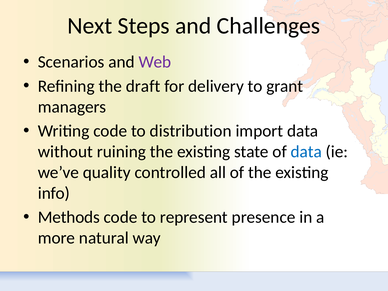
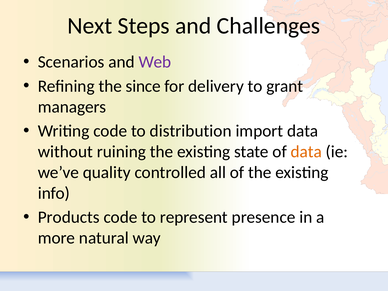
draft: draft -> since
data at (306, 152) colour: blue -> orange
Methods: Methods -> Products
